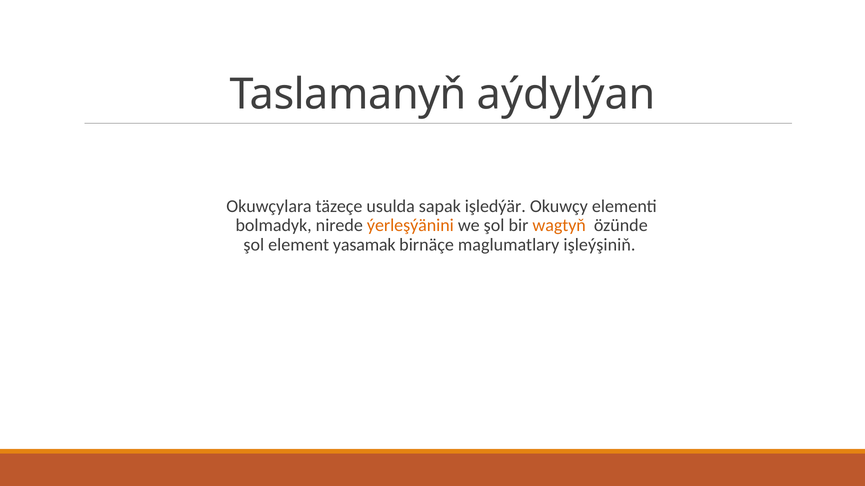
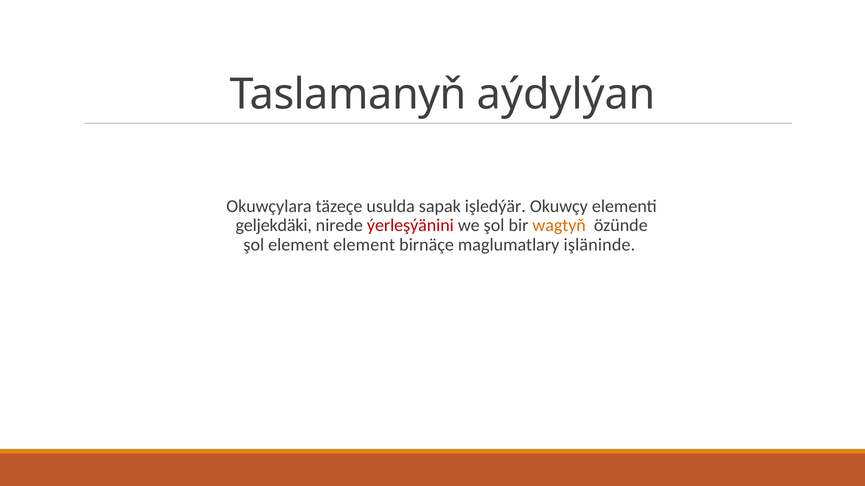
bolmadyk: bolmadyk -> geljekdäki
ýerleşýänini colour: orange -> red
element yasamak: yasamak -> element
işleýşiniň: işleýşiniň -> işläninde
